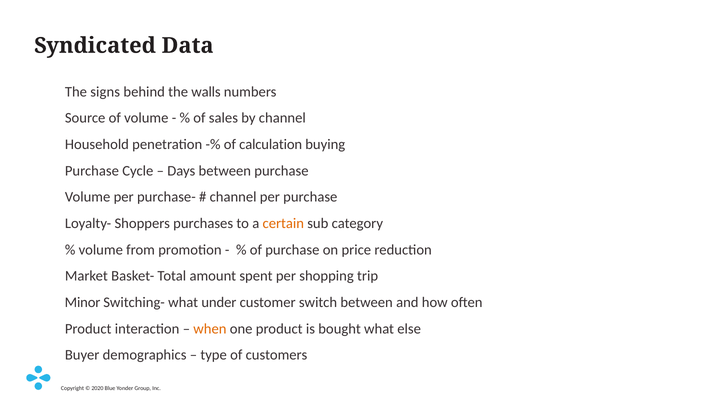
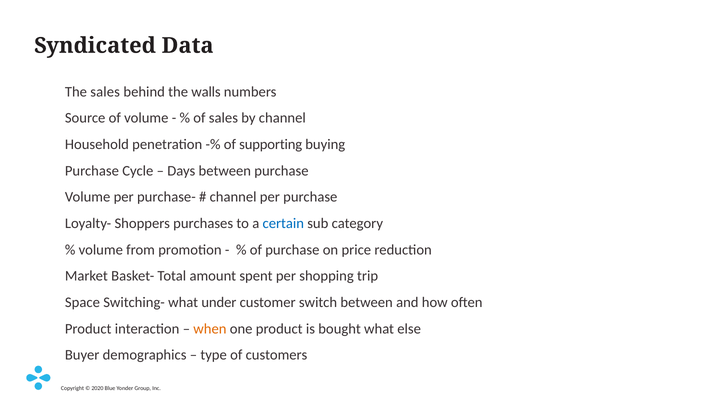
The signs: signs -> sales
calculation: calculation -> supporting
certain colour: orange -> blue
Minor: Minor -> Space
